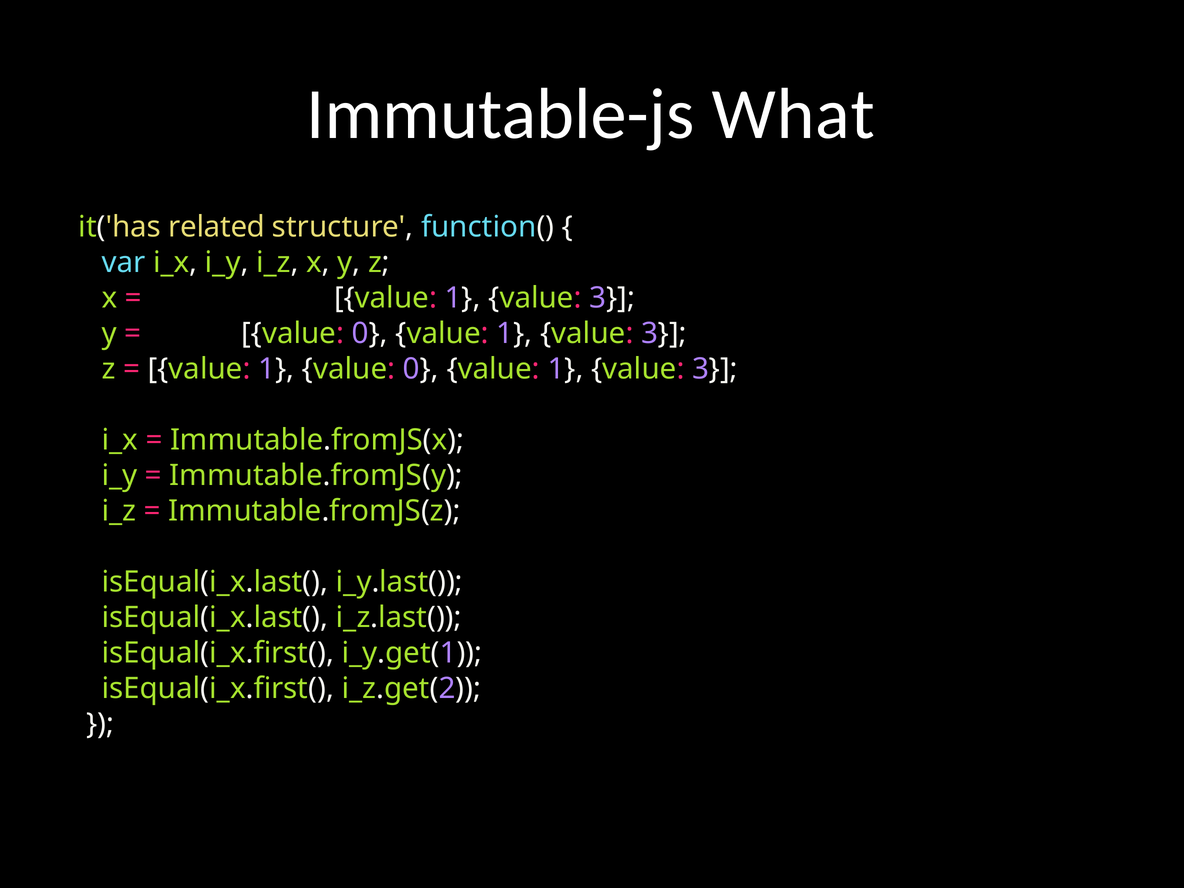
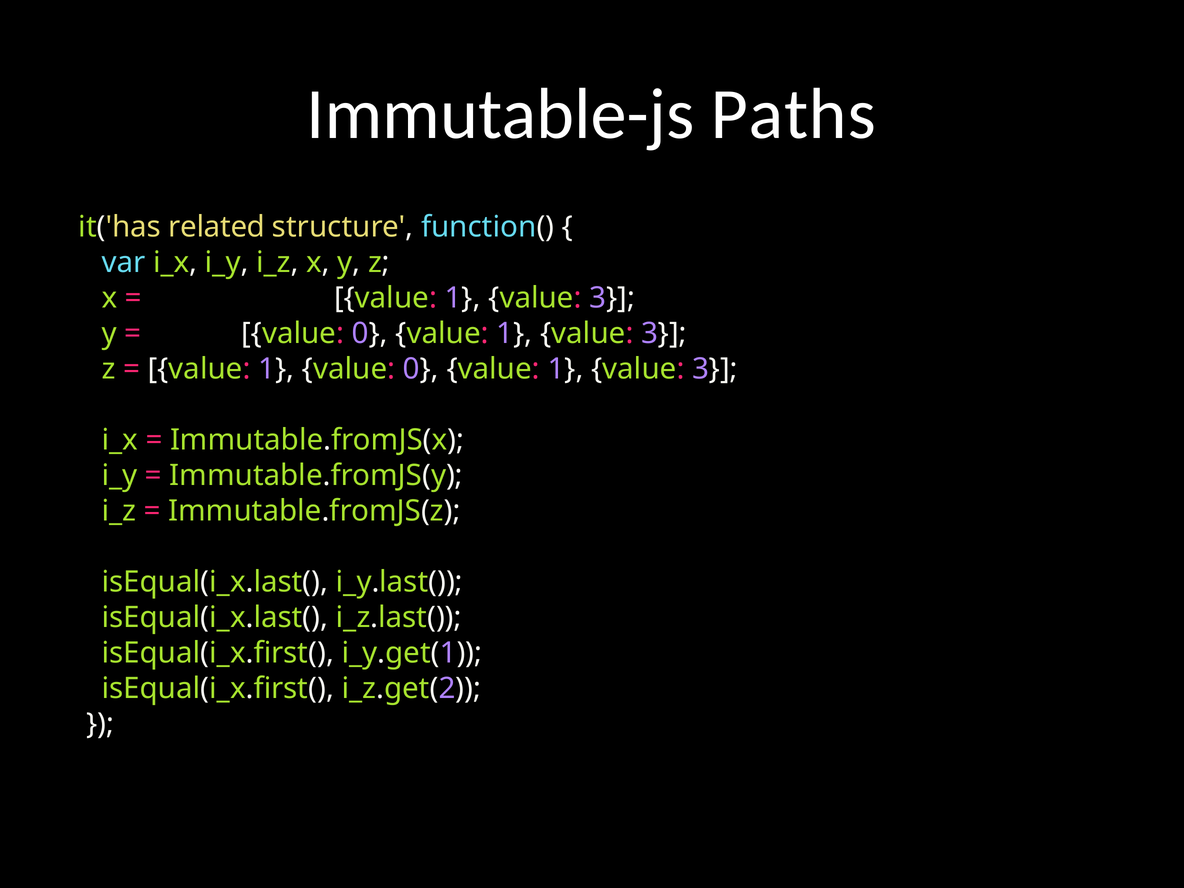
What: What -> Paths
